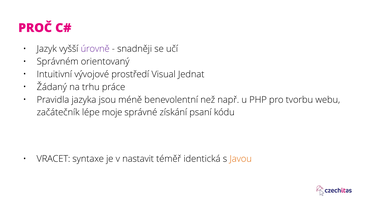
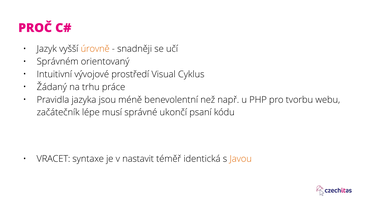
úrovně colour: purple -> orange
Jednat: Jednat -> Cyklus
moje: moje -> musí
získání: získání -> ukončí
